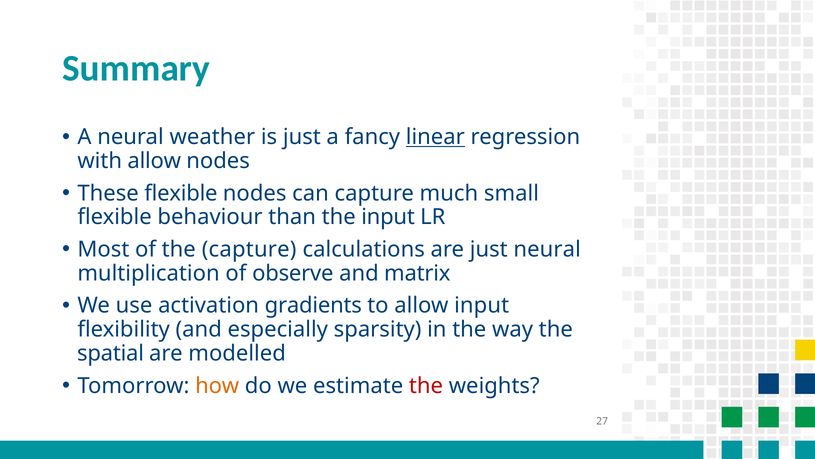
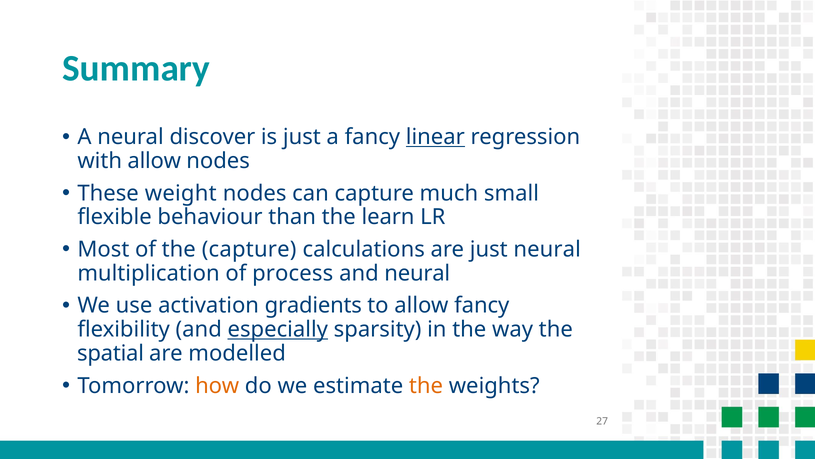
weather: weather -> discover
These flexible: flexible -> weight
the input: input -> learn
observe: observe -> process
and matrix: matrix -> neural
allow input: input -> fancy
especially underline: none -> present
the at (426, 385) colour: red -> orange
